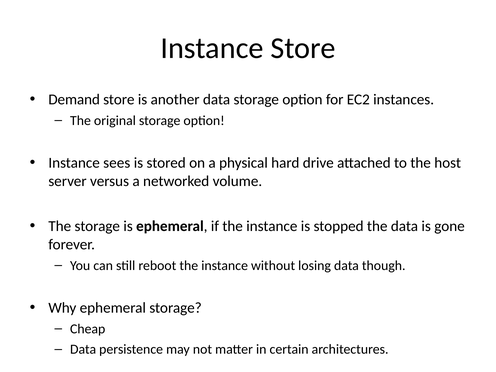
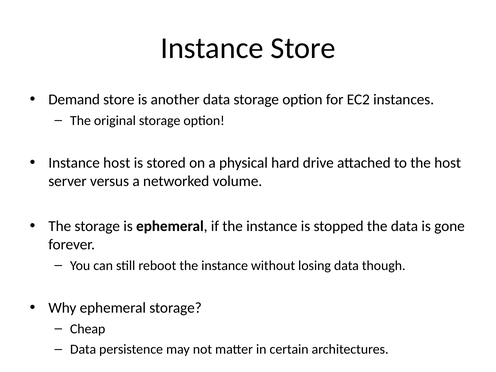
Instance sees: sees -> host
